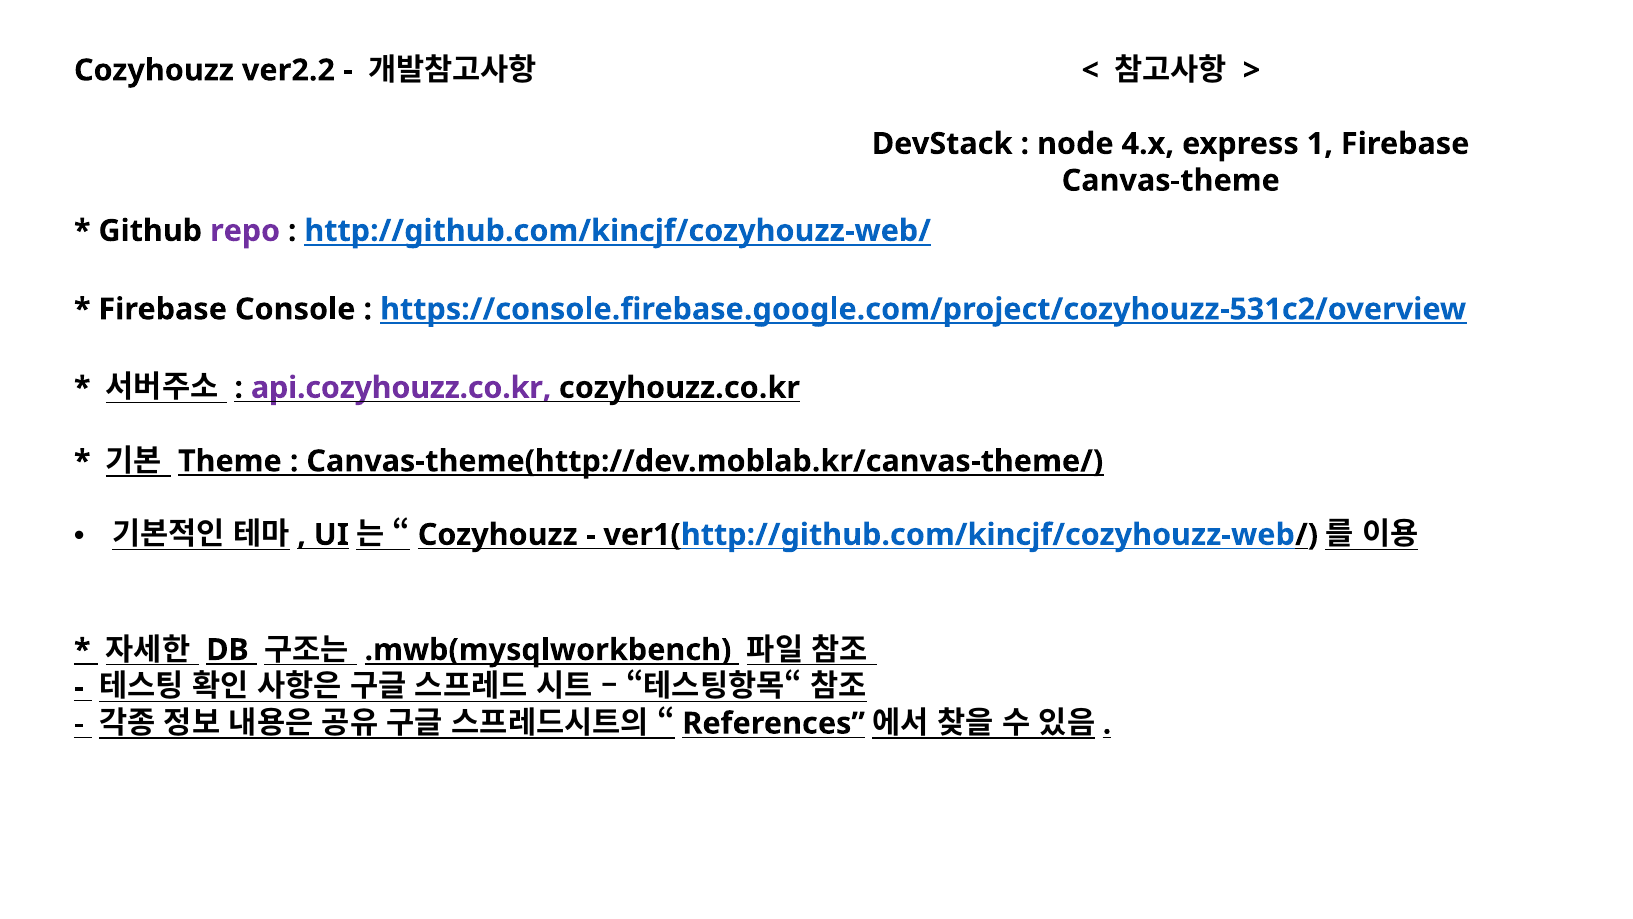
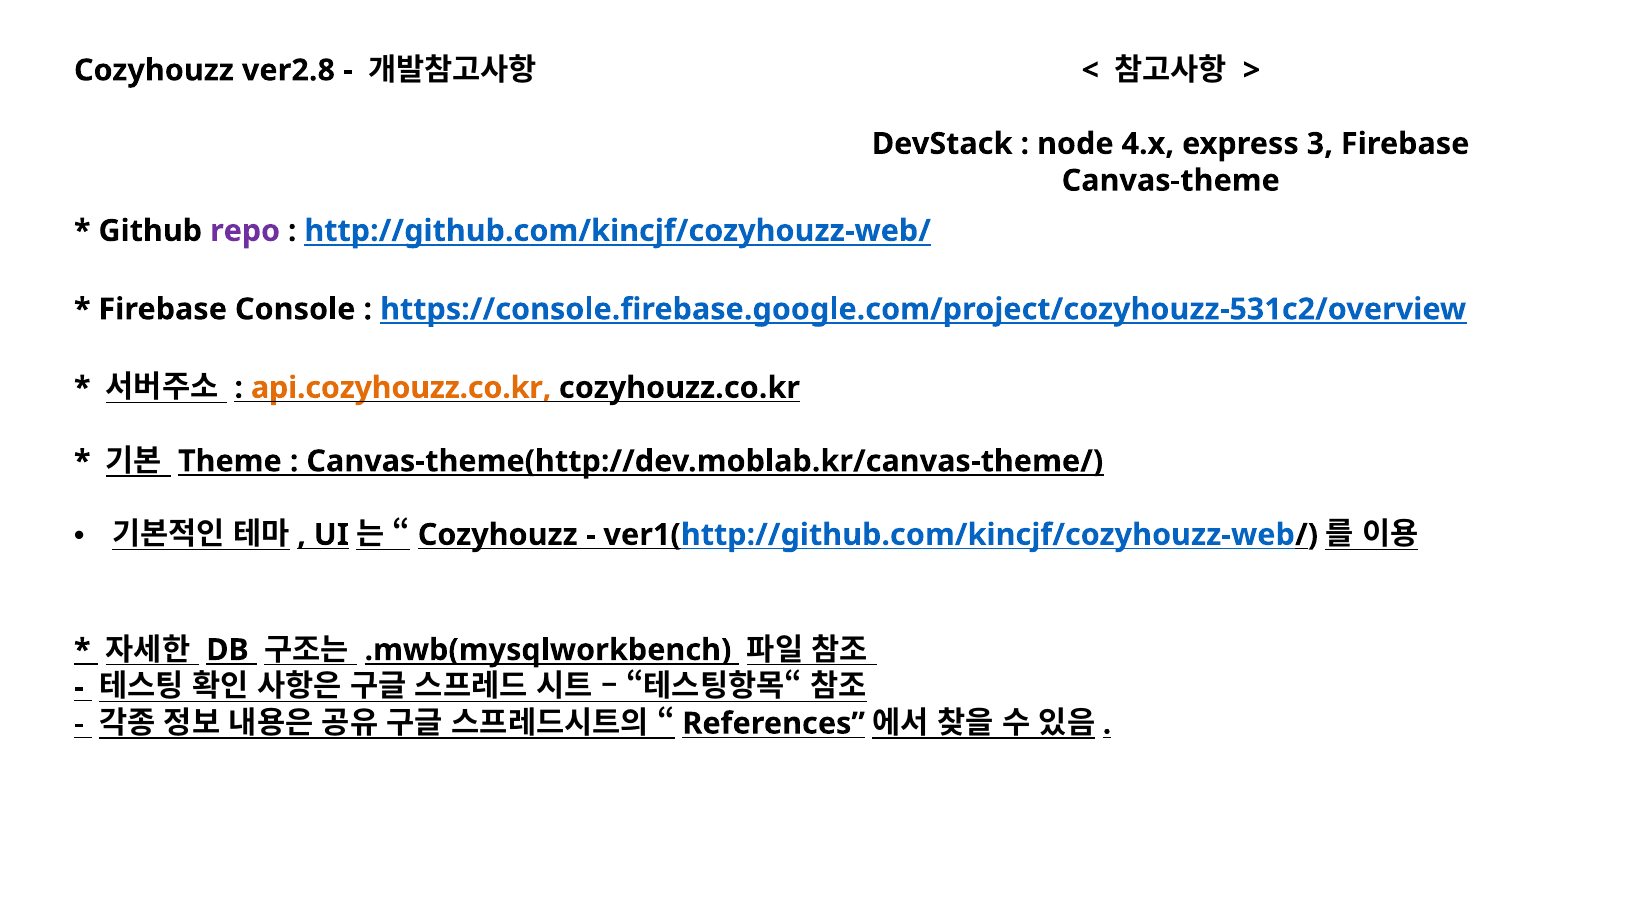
ver2.2: ver2.2 -> ver2.8
1: 1 -> 3
api.cozyhouzz.co.kr colour: purple -> orange
